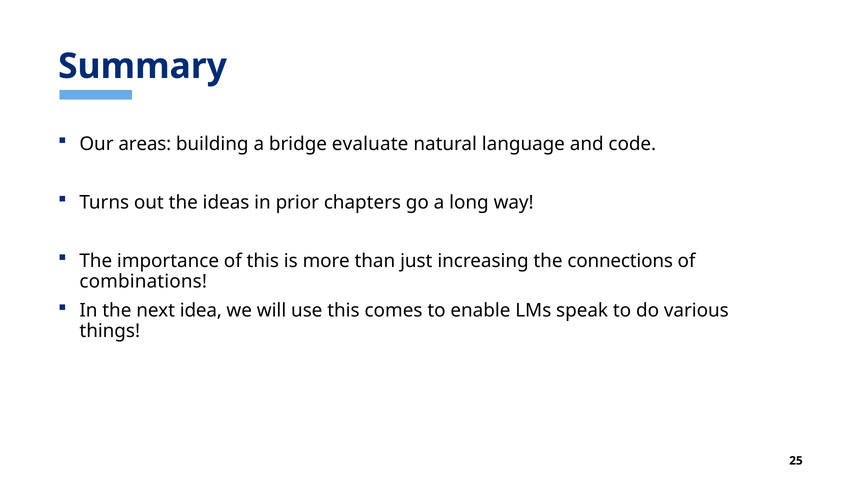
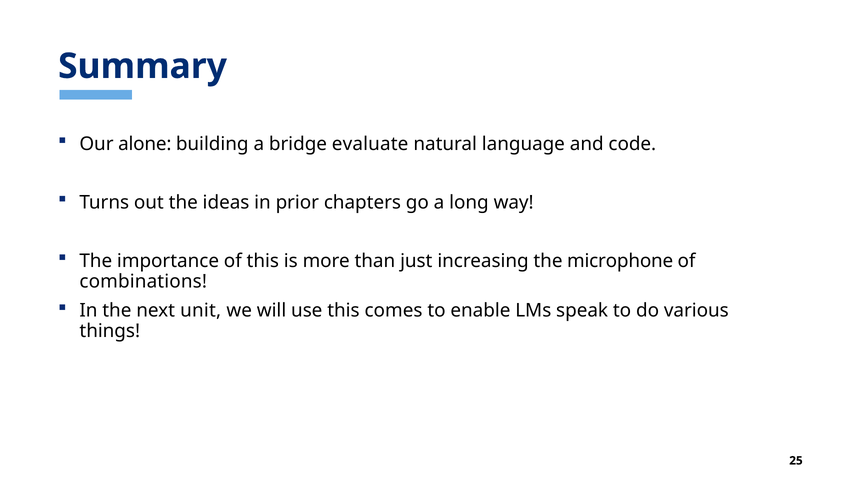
areas: areas -> alone
connections: connections -> microphone
idea: idea -> unit
